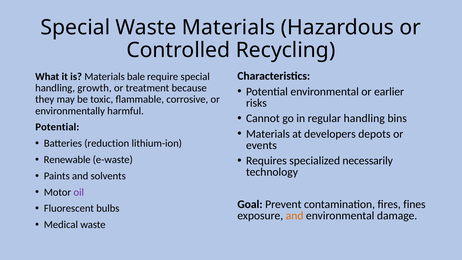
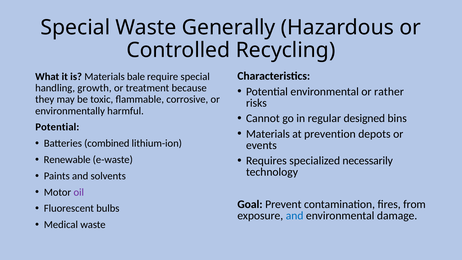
Waste Materials: Materials -> Generally
earlier: earlier -> rather
regular handling: handling -> designed
developers: developers -> prevention
reduction: reduction -> combined
fines: fines -> from
and at (295, 216) colour: orange -> blue
